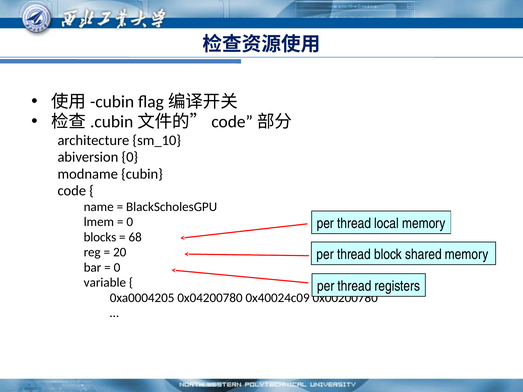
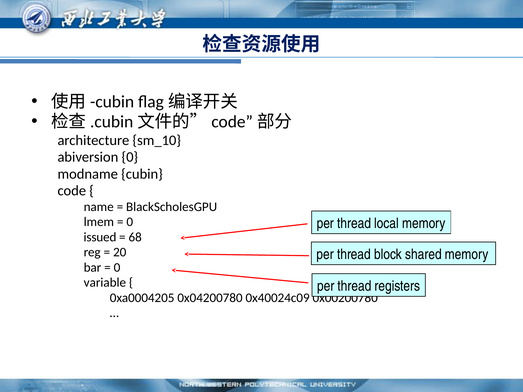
blocks: blocks -> issued
